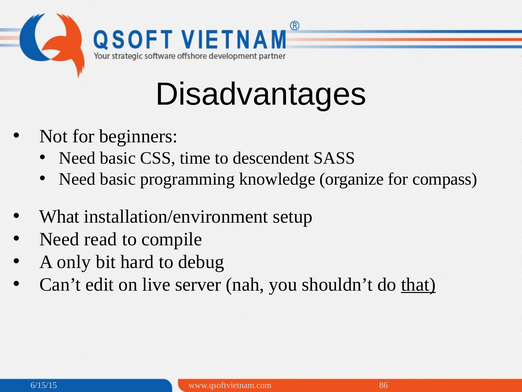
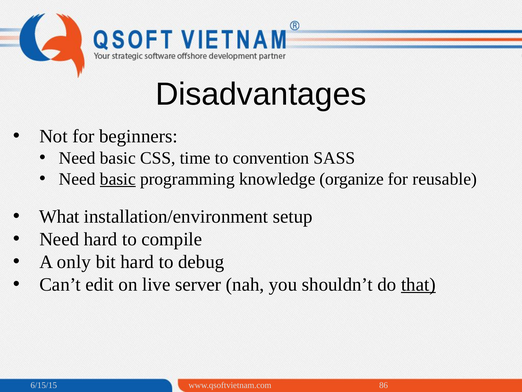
descendent: descendent -> convention
basic at (118, 179) underline: none -> present
compass: compass -> reusable
Need read: read -> hard
